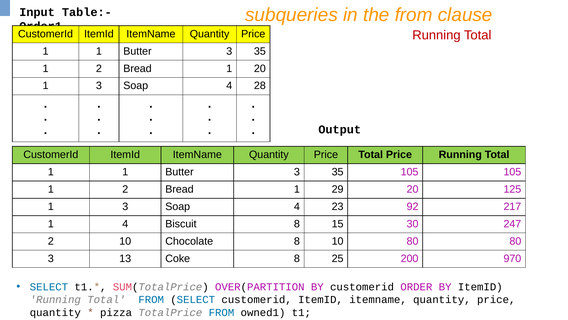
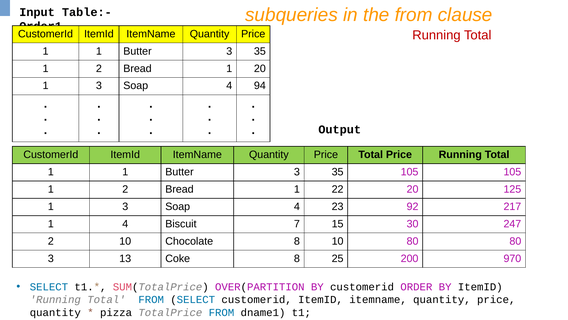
28: 28 -> 94
29: 29 -> 22
Biscuit 8: 8 -> 7
owned1: owned1 -> dname1
